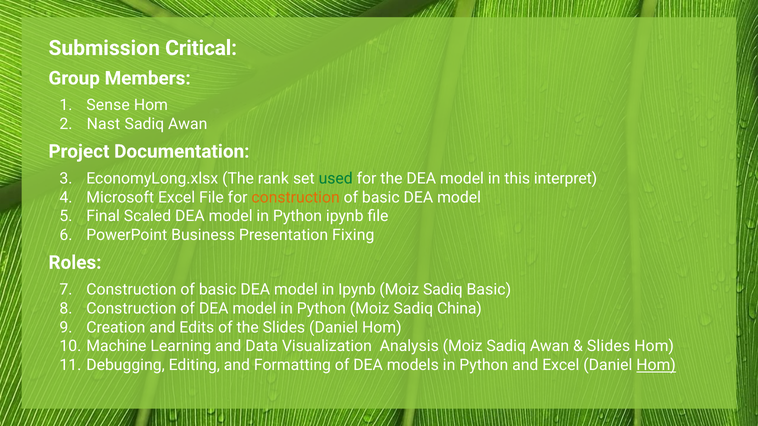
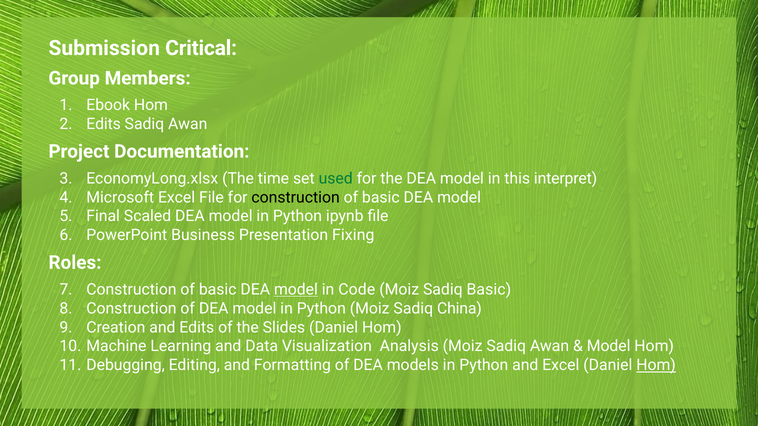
Sense: Sense -> Ebook
Nast at (103, 124): Nast -> Edits
rank: rank -> time
construction at (296, 197) colour: orange -> black
model at (296, 290) underline: none -> present
in Ipynb: Ipynb -> Code
Slides at (609, 347): Slides -> Model
